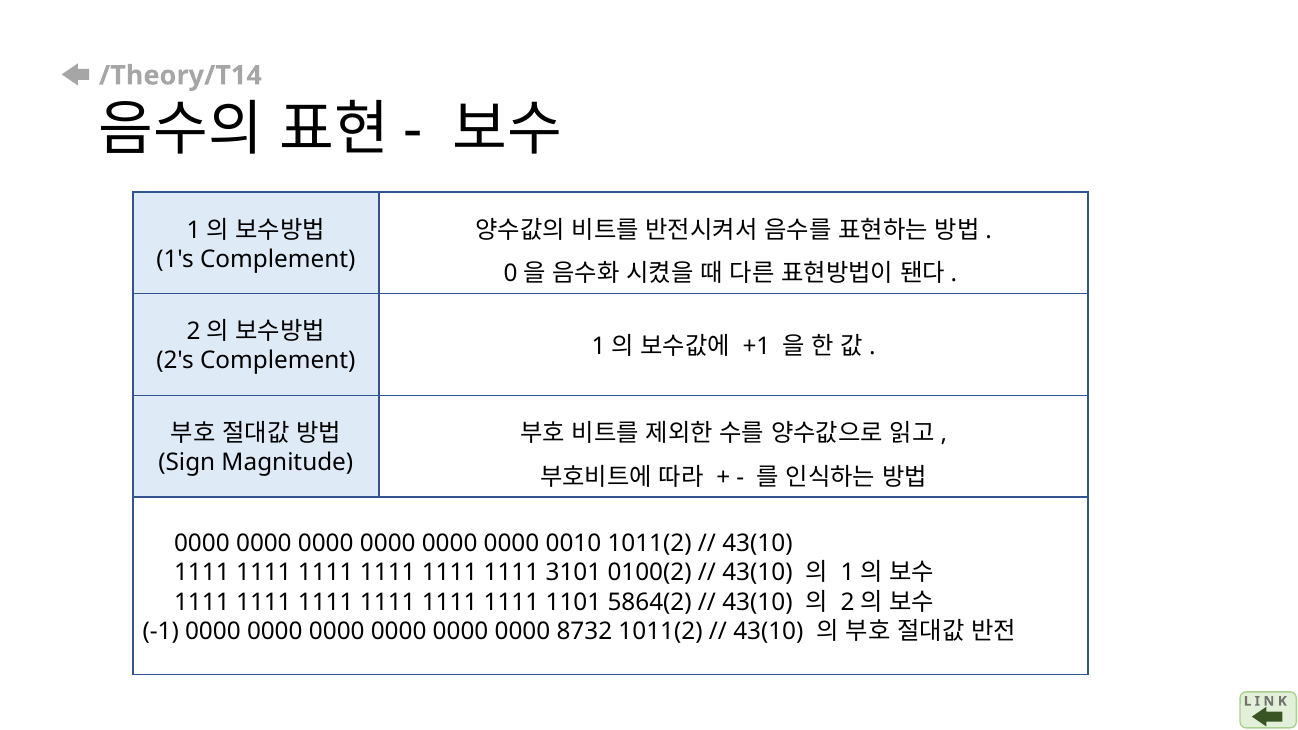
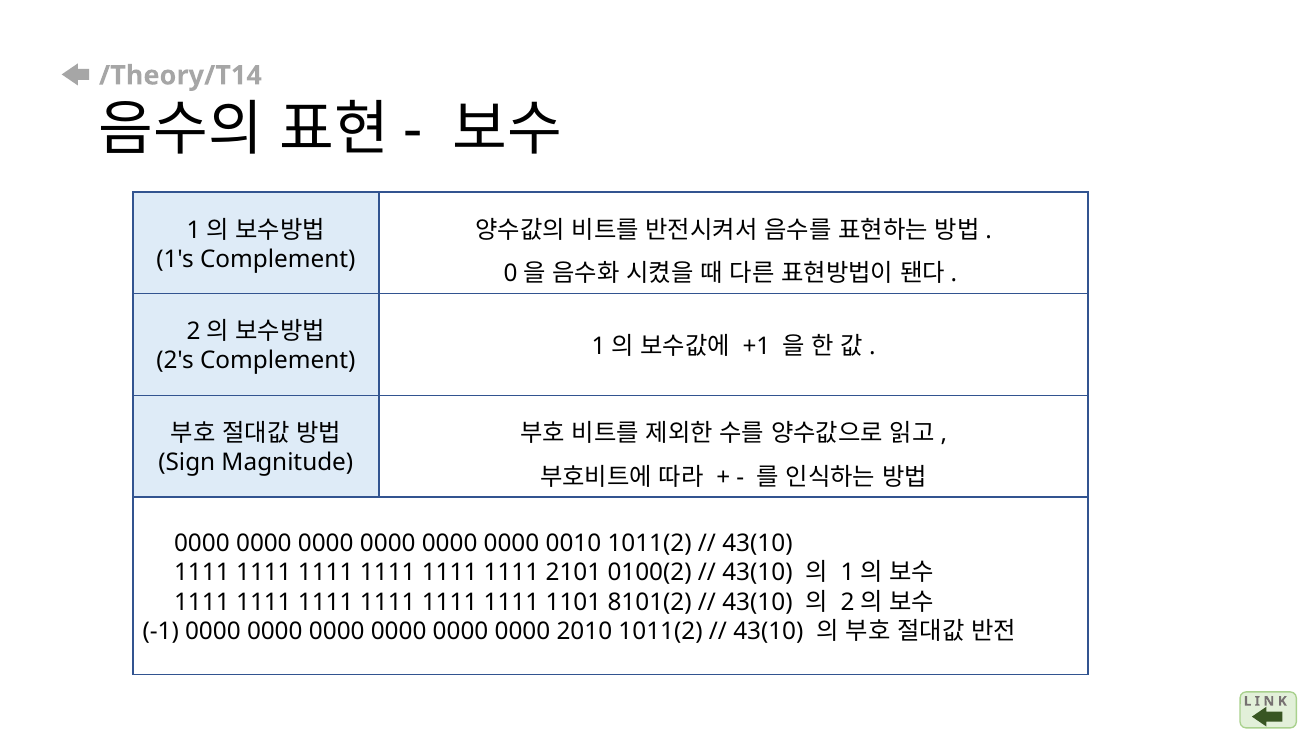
3101: 3101 -> 2101
5864(2: 5864(2 -> 8101(2
8732: 8732 -> 2010
